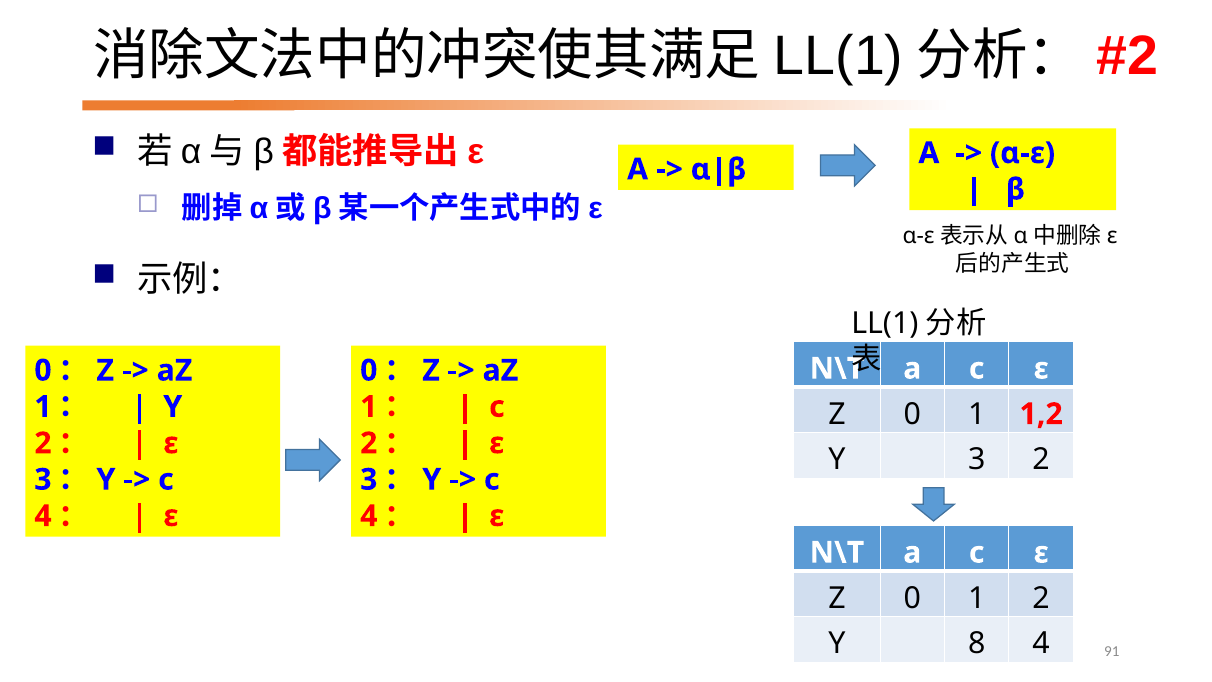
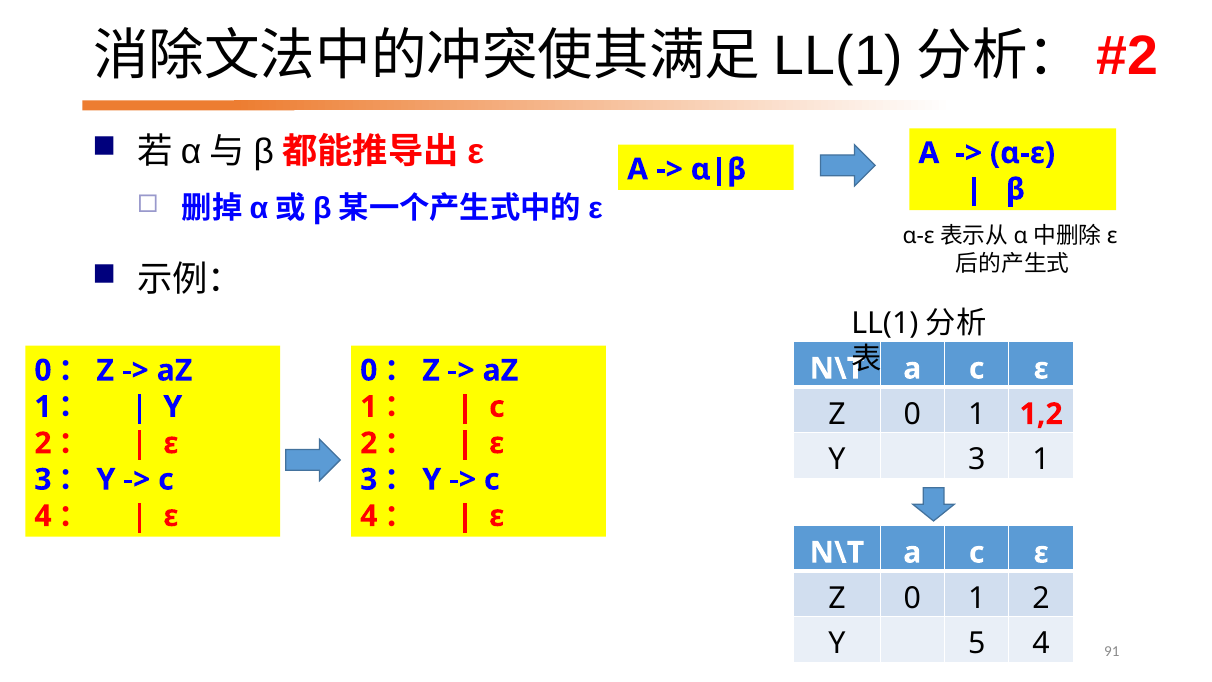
3 2: 2 -> 1
8: 8 -> 5
